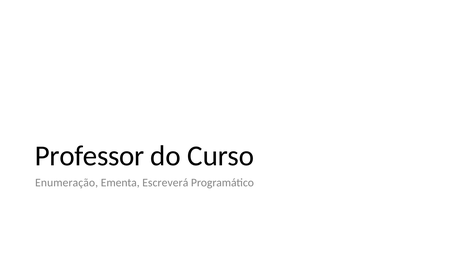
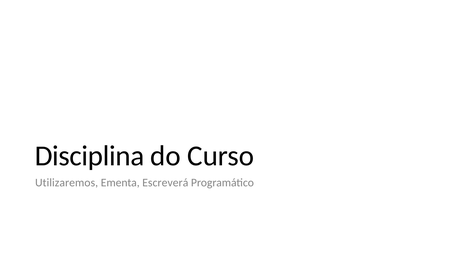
Professor: Professor -> Disciplina
Enumeração: Enumeração -> Utilizaremos
